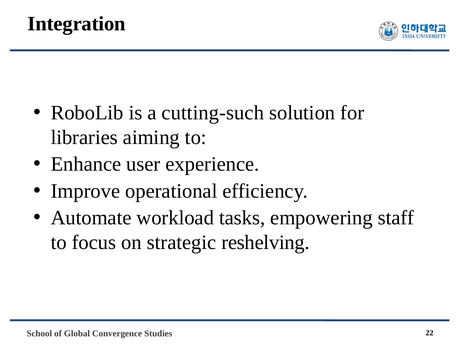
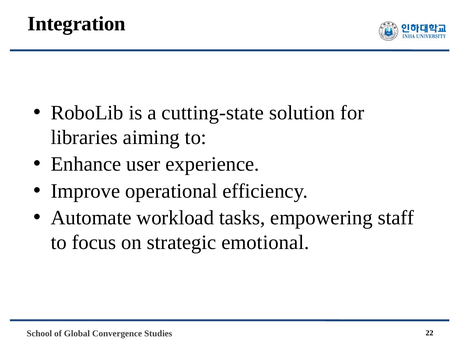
cutting-such: cutting-such -> cutting-state
reshelving: reshelving -> emotional
